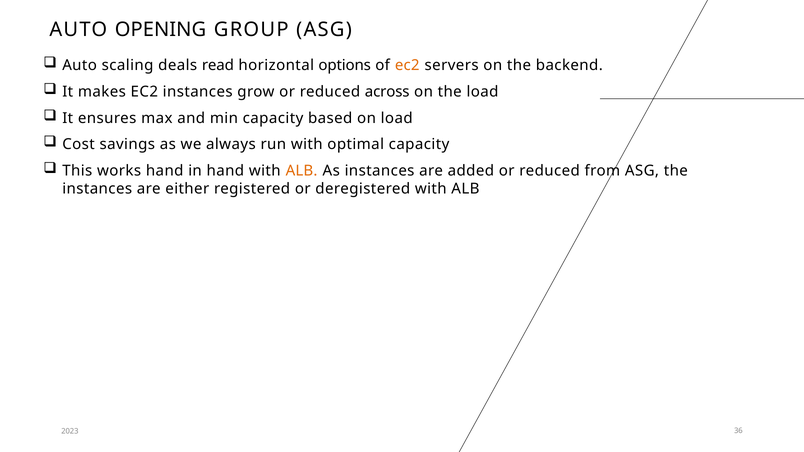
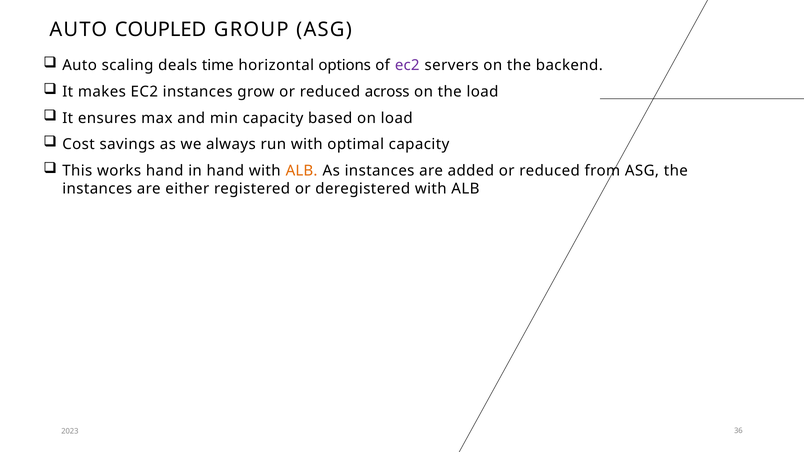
OPENING: OPENING -> COUPLED
read: read -> time
ec2 at (407, 65) colour: orange -> purple
